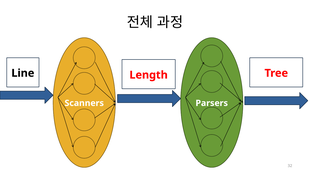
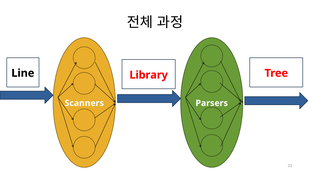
Length: Length -> Library
